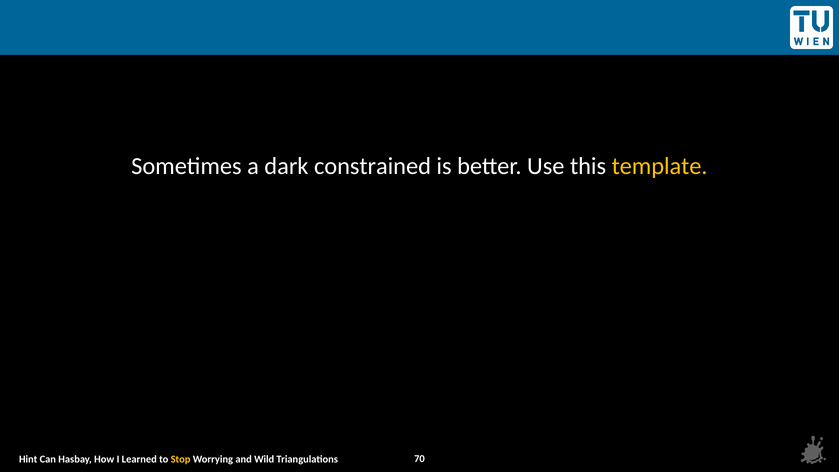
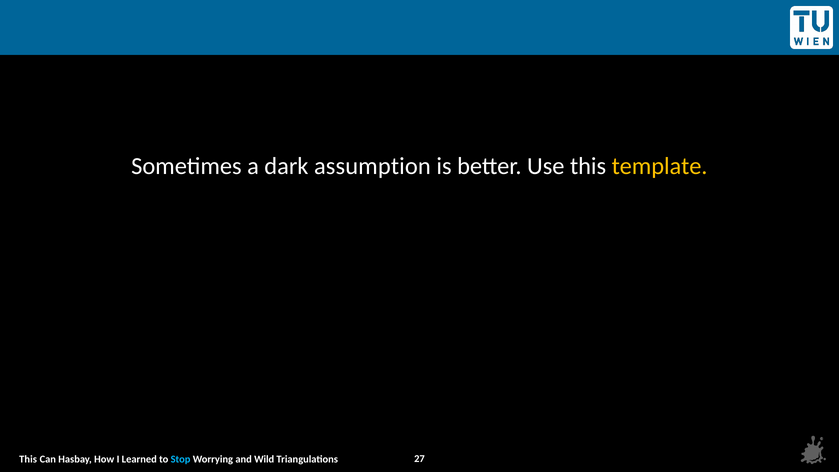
constrained: constrained -> assumption
Hint at (28, 459): Hint -> This
Stop colour: yellow -> light blue
70: 70 -> 27
